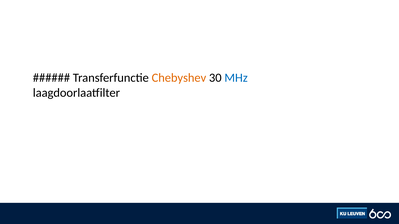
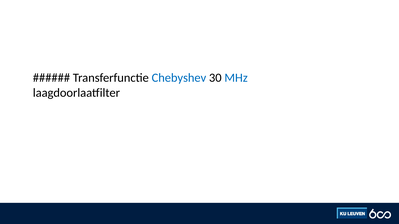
Chebyshev colour: orange -> blue
